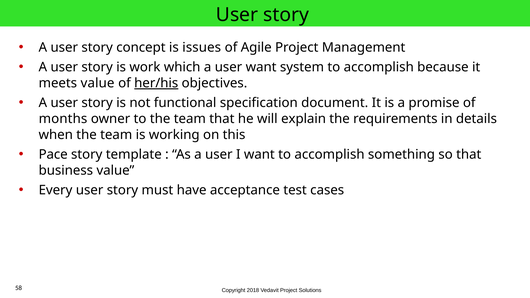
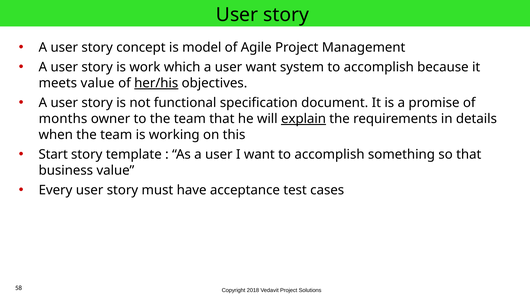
issues: issues -> model
explain underline: none -> present
Pace: Pace -> Start
